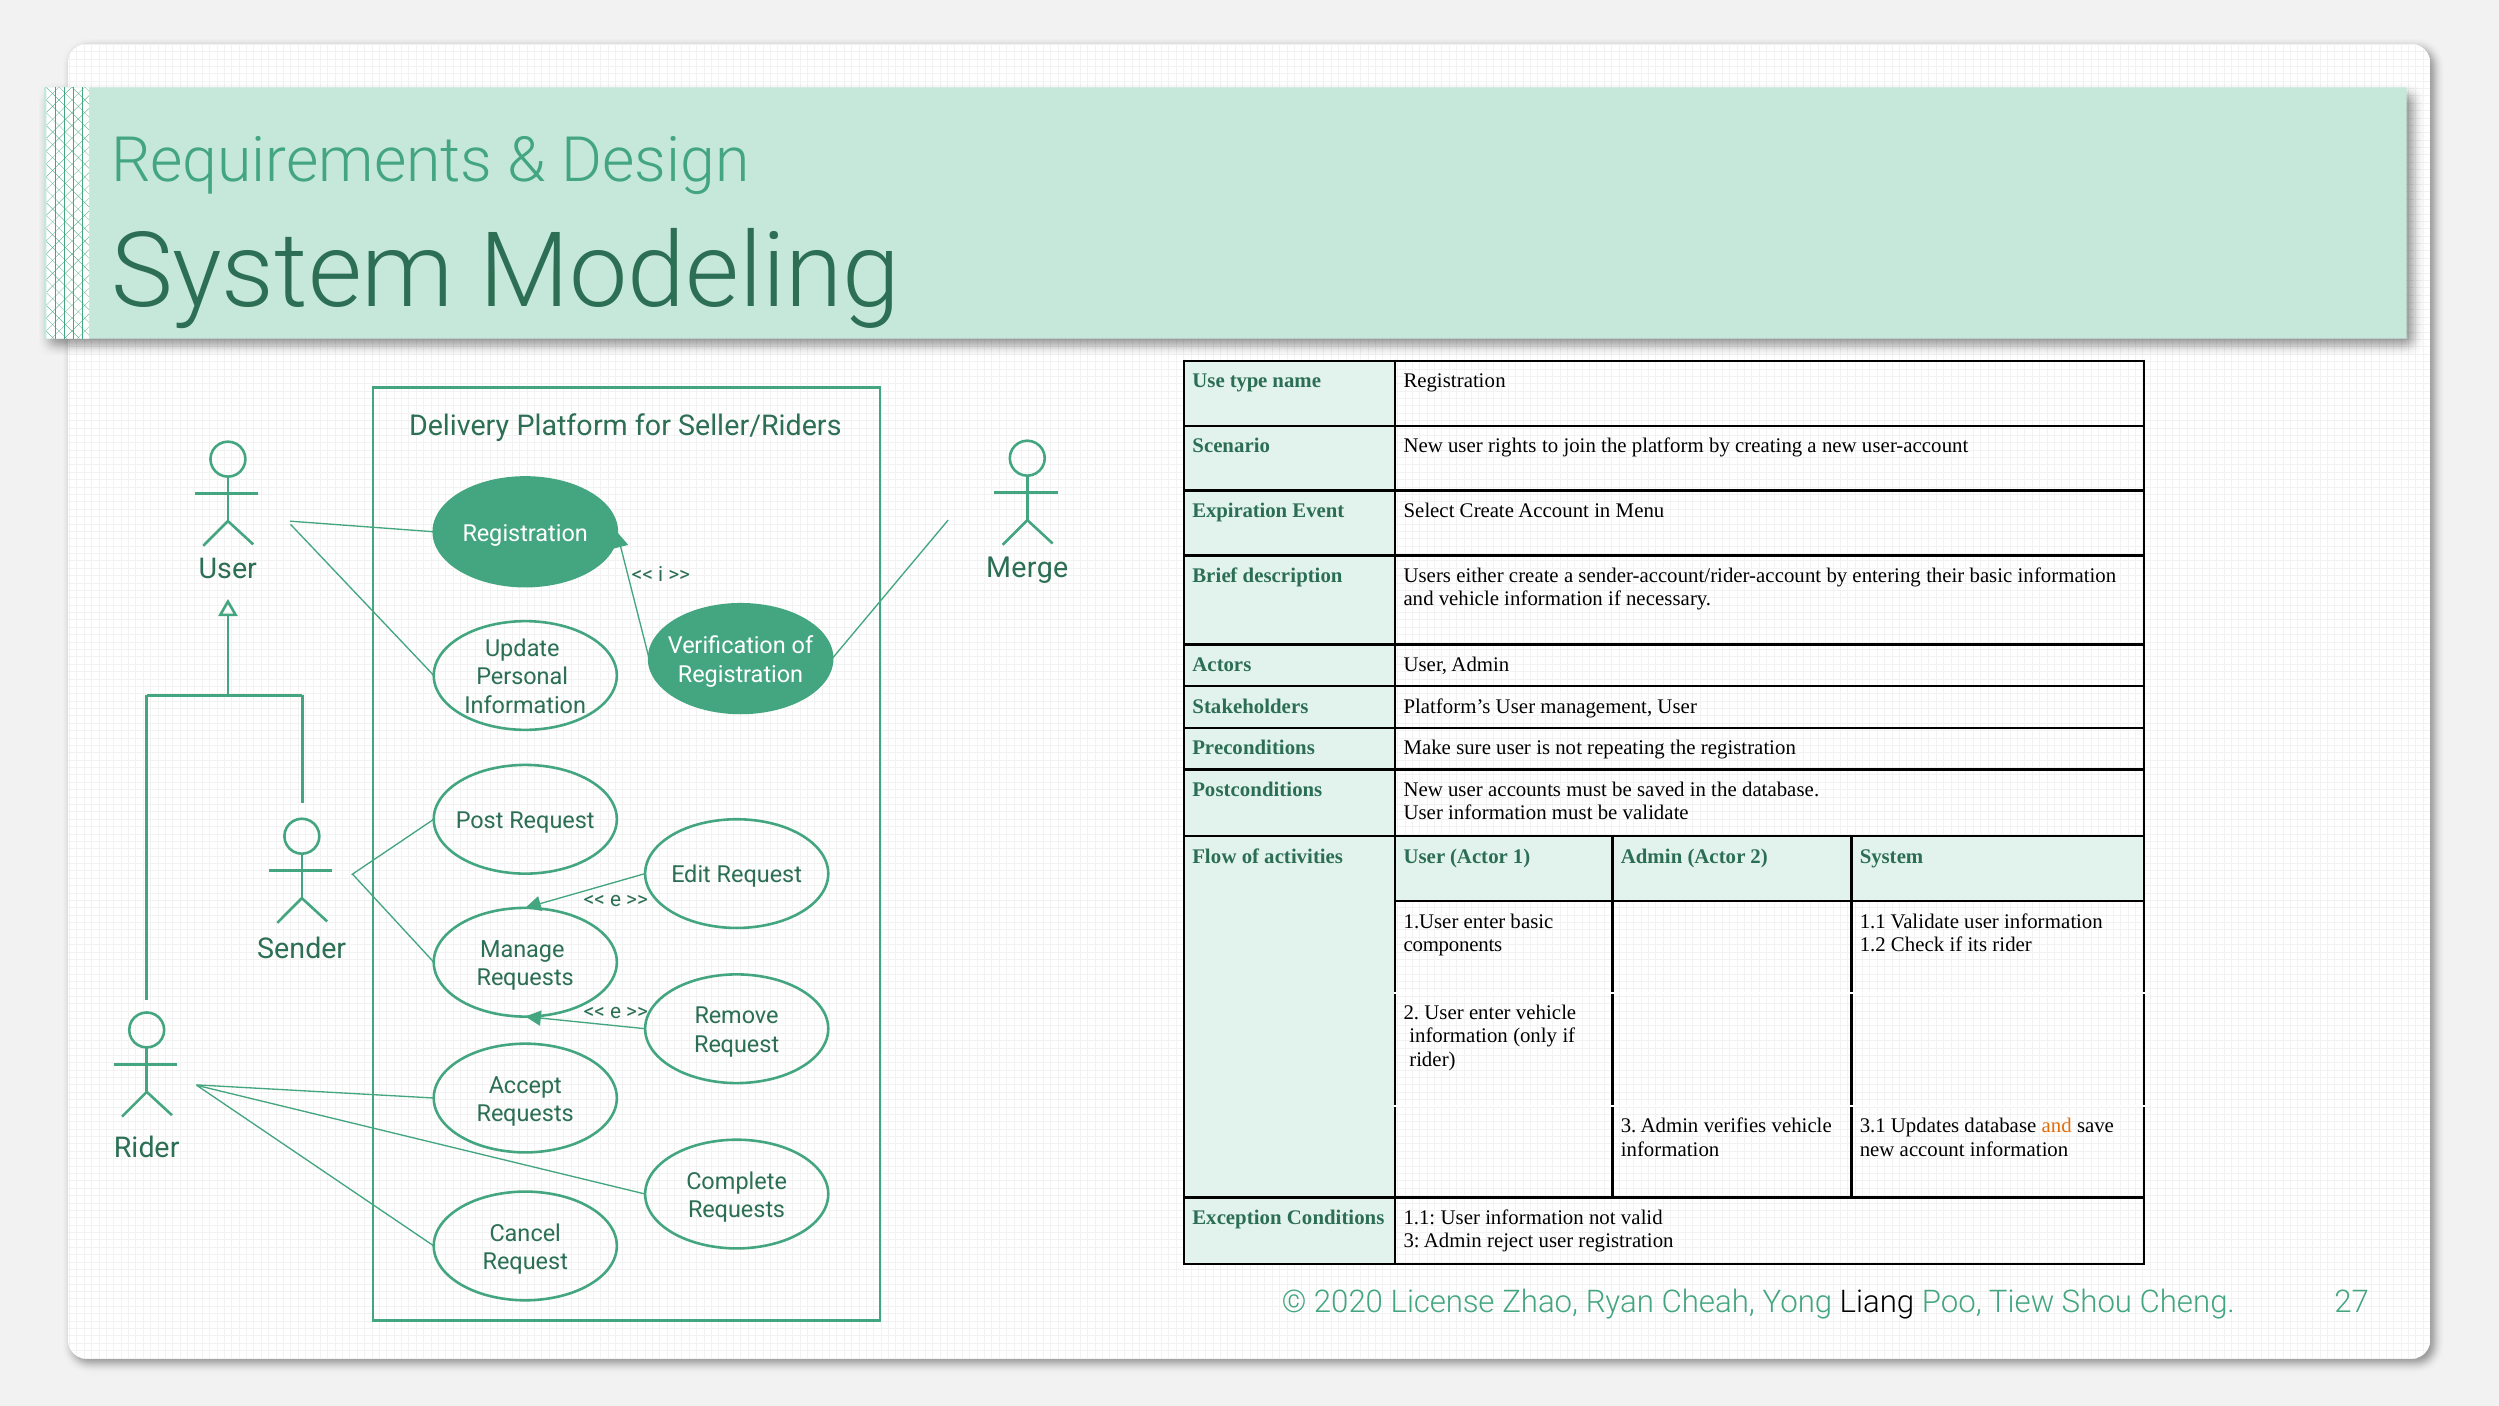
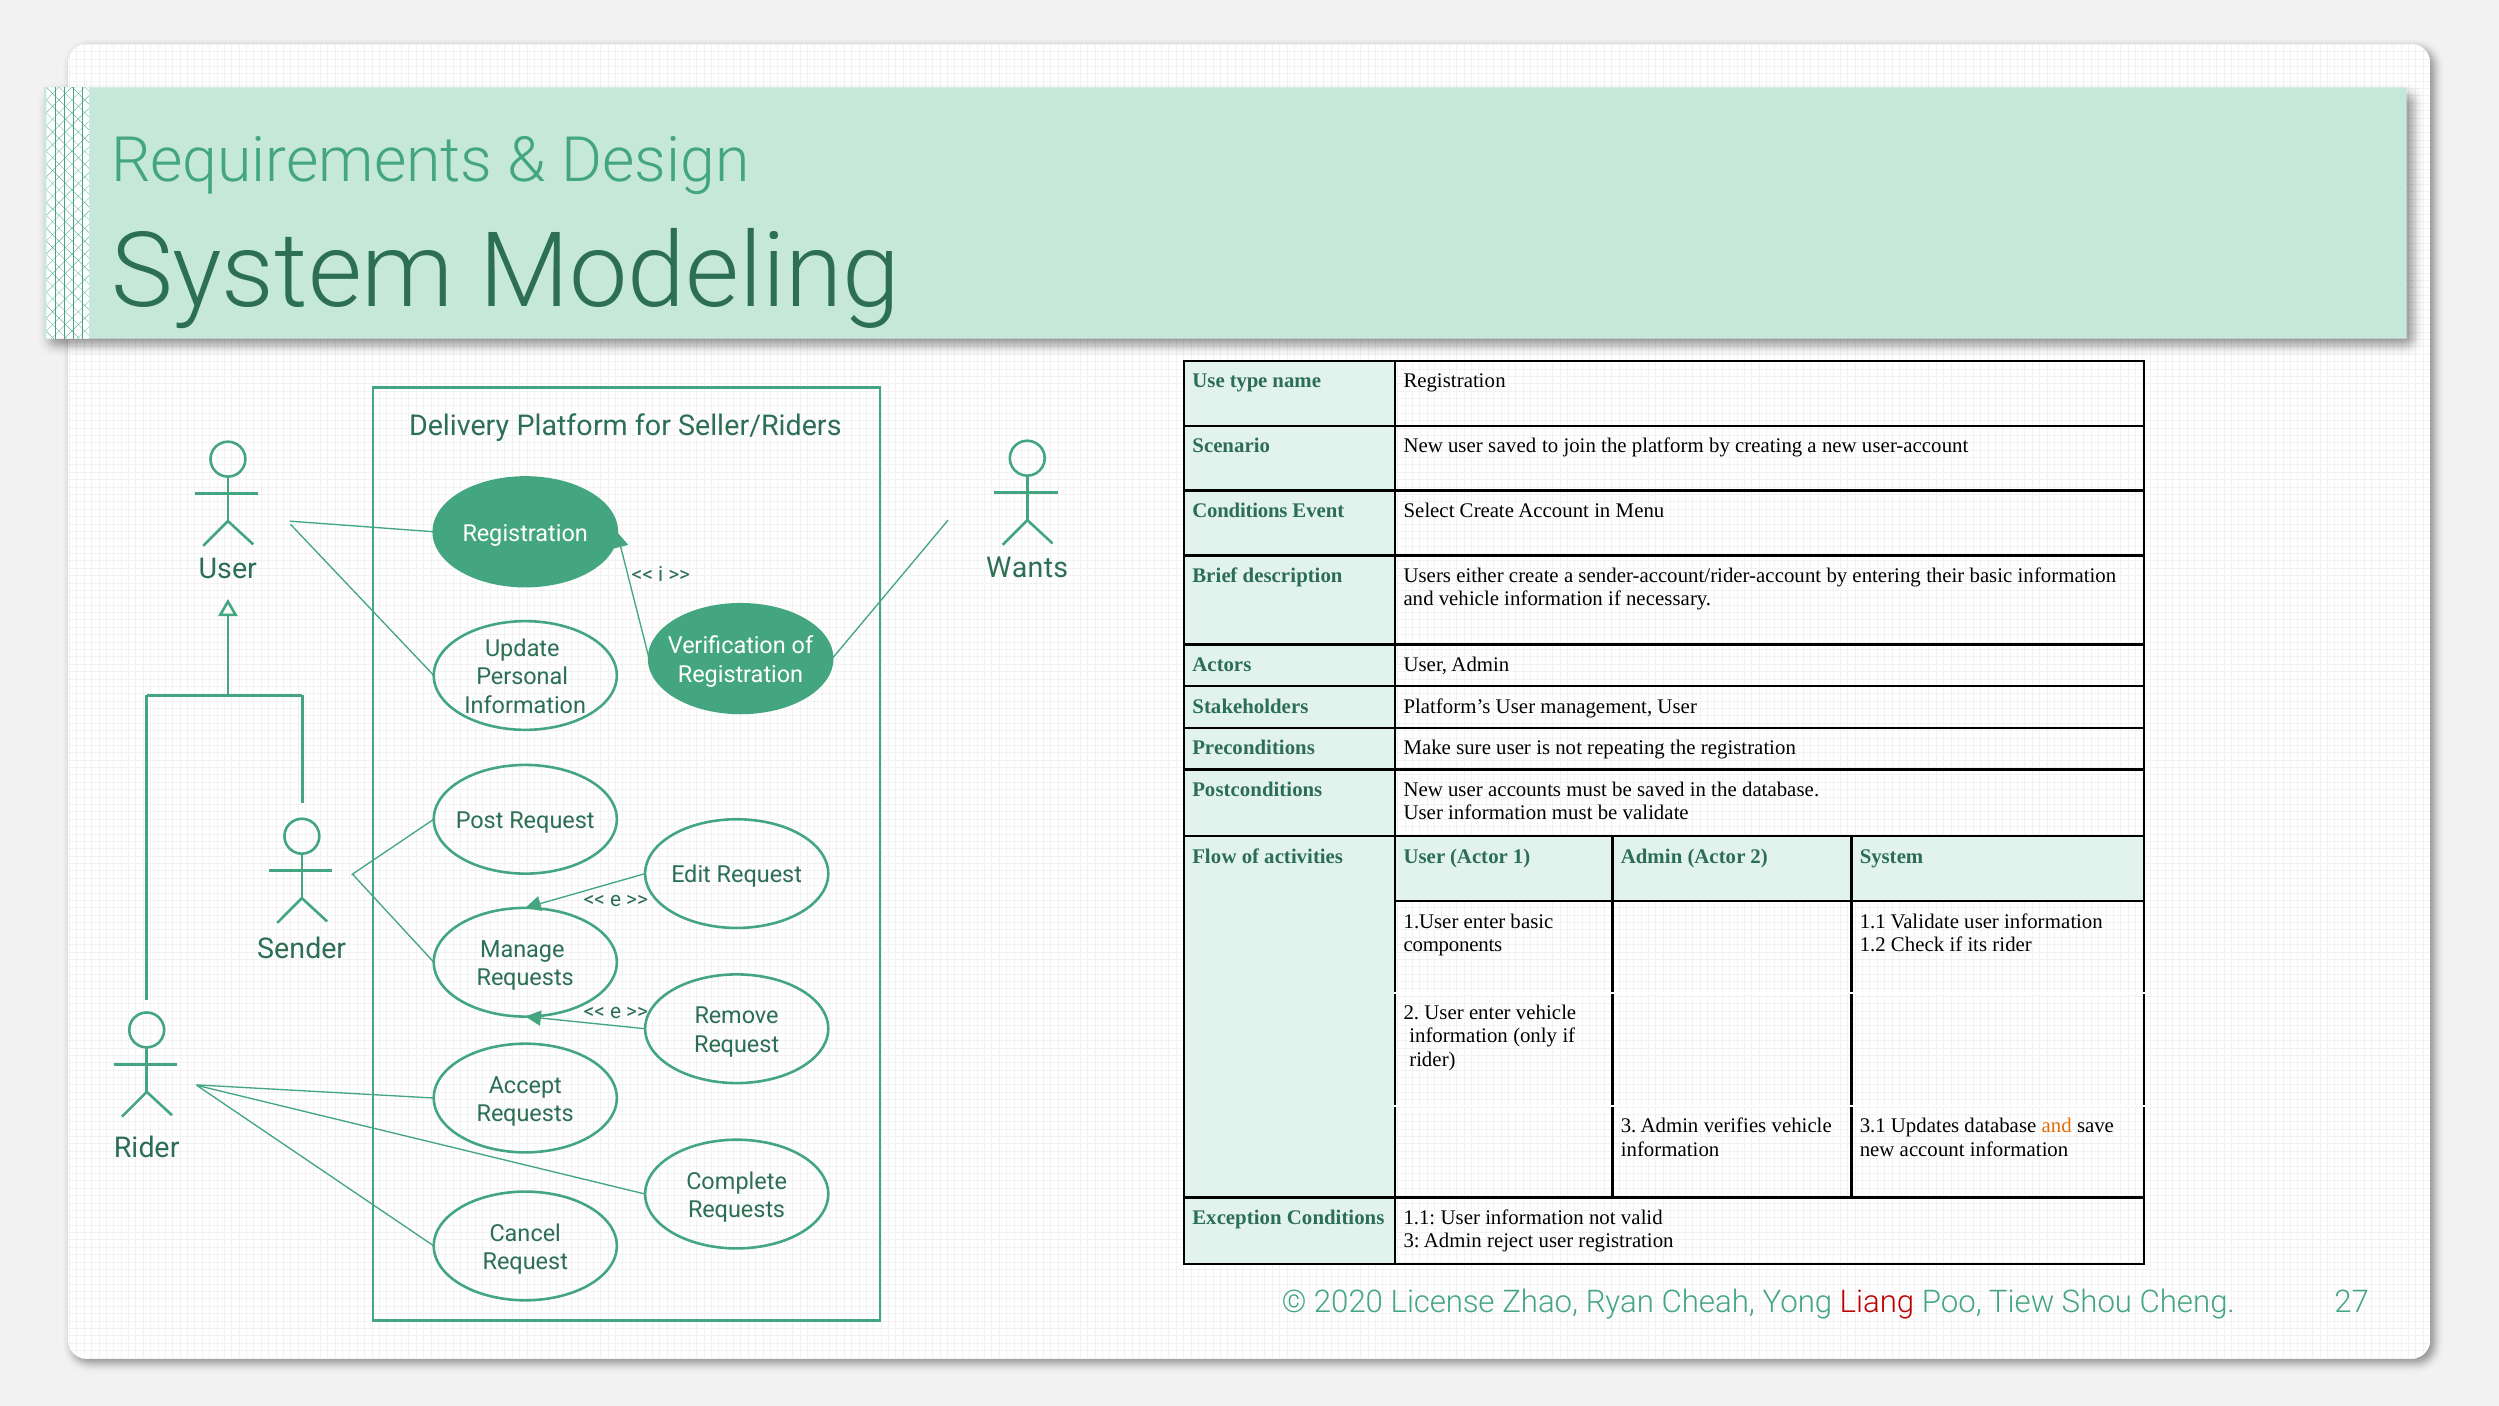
user rights: rights -> saved
Expiration at (1240, 511): Expiration -> Conditions
Merge: Merge -> Wants
Liang colour: black -> red
